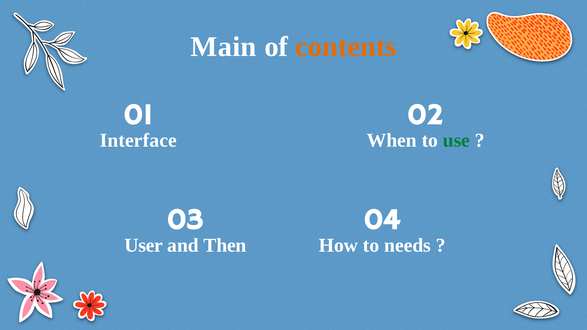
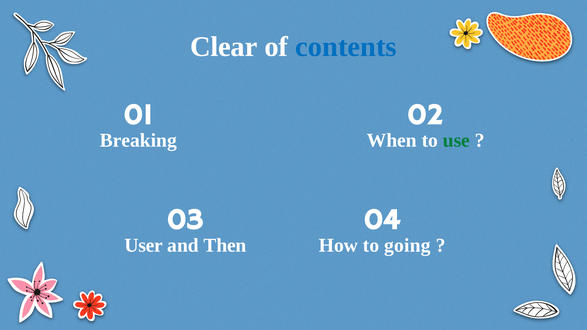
Main: Main -> Clear
contents colour: orange -> blue
Interface: Interface -> Breaking
needs: needs -> going
